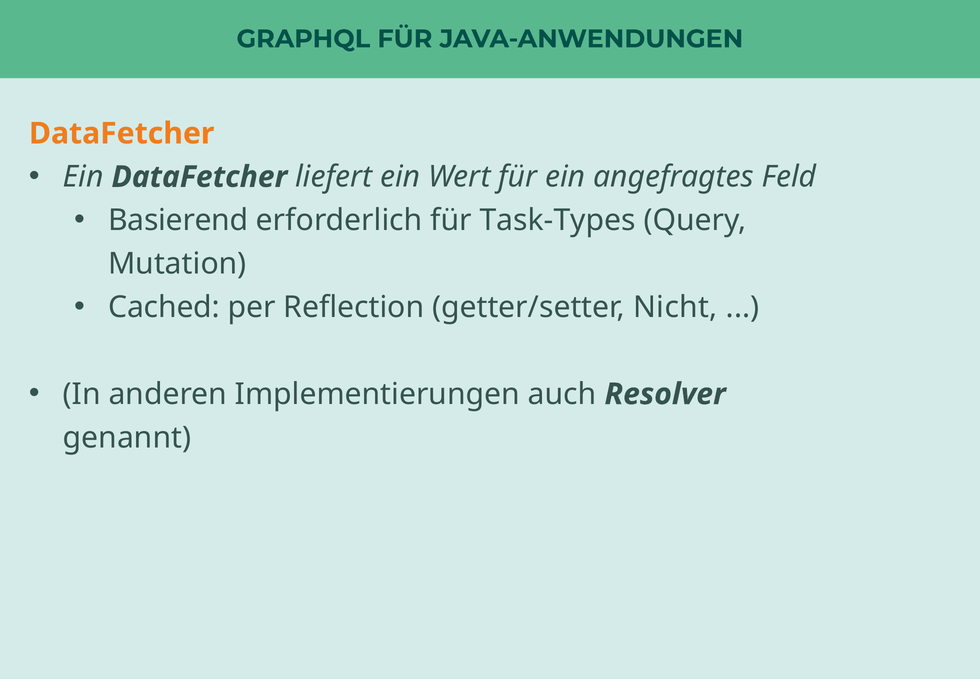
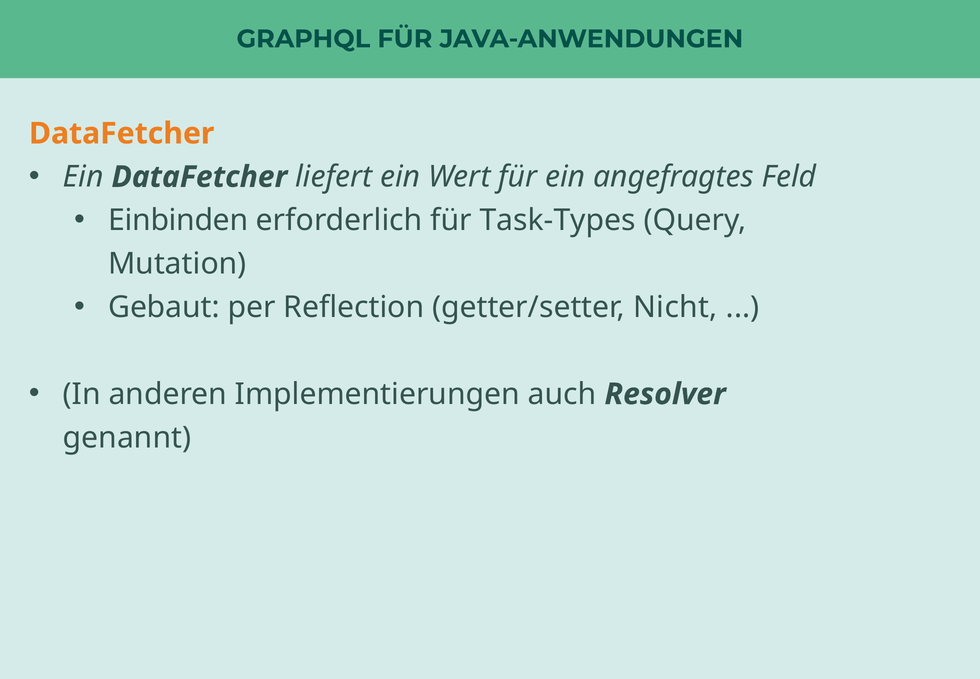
Basierend: Basierend -> Einbinden
Cached: Cached -> Gebaut
